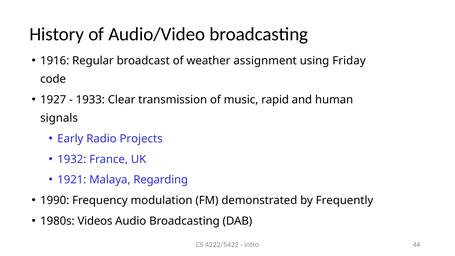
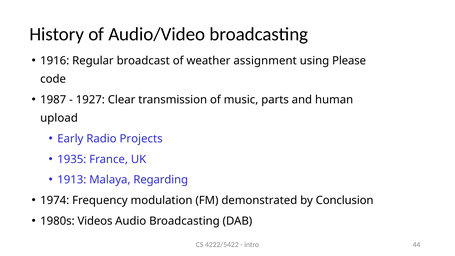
Friday: Friday -> Please
1927: 1927 -> 1987
1933: 1933 -> 1927
rapid: rapid -> parts
signals: signals -> upload
1932: 1932 -> 1935
1921: 1921 -> 1913
1990: 1990 -> 1974
Frequently: Frequently -> Conclusion
